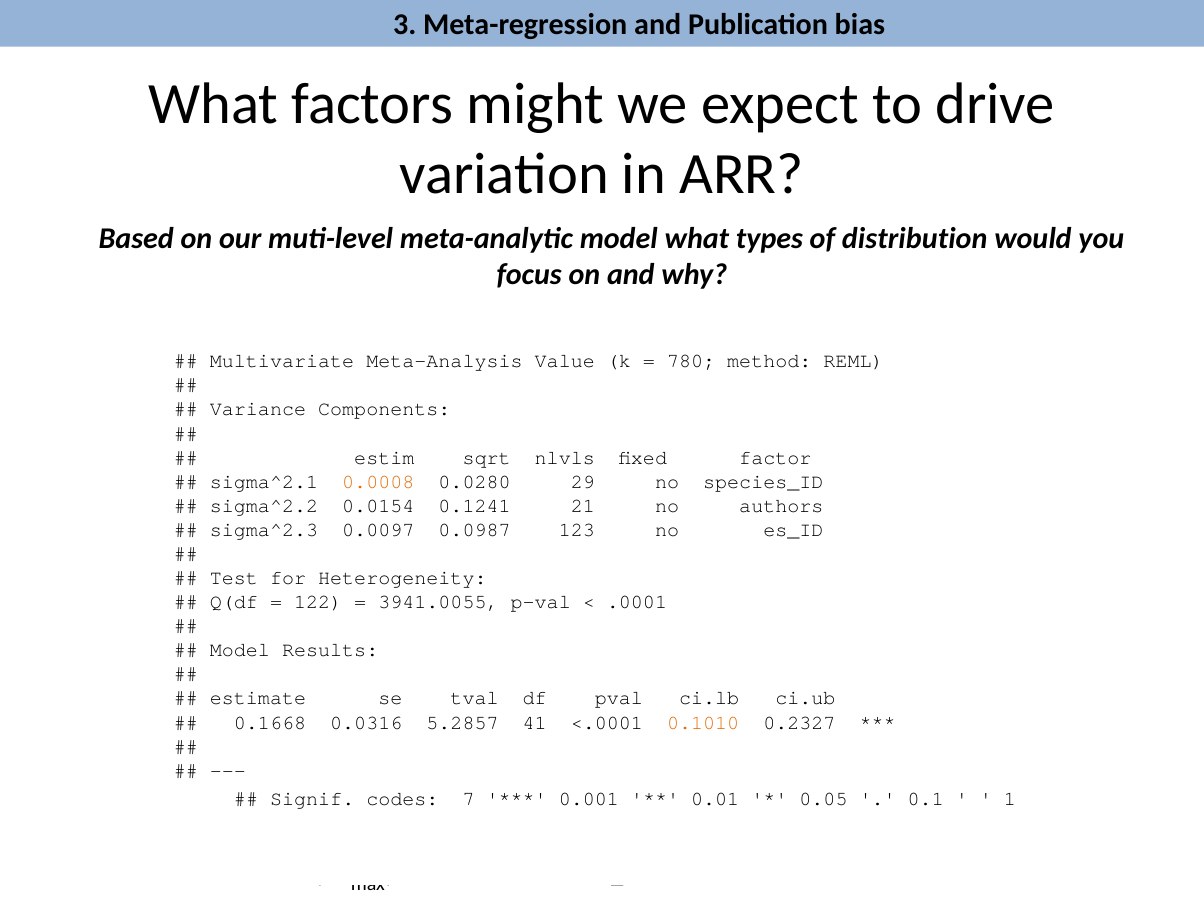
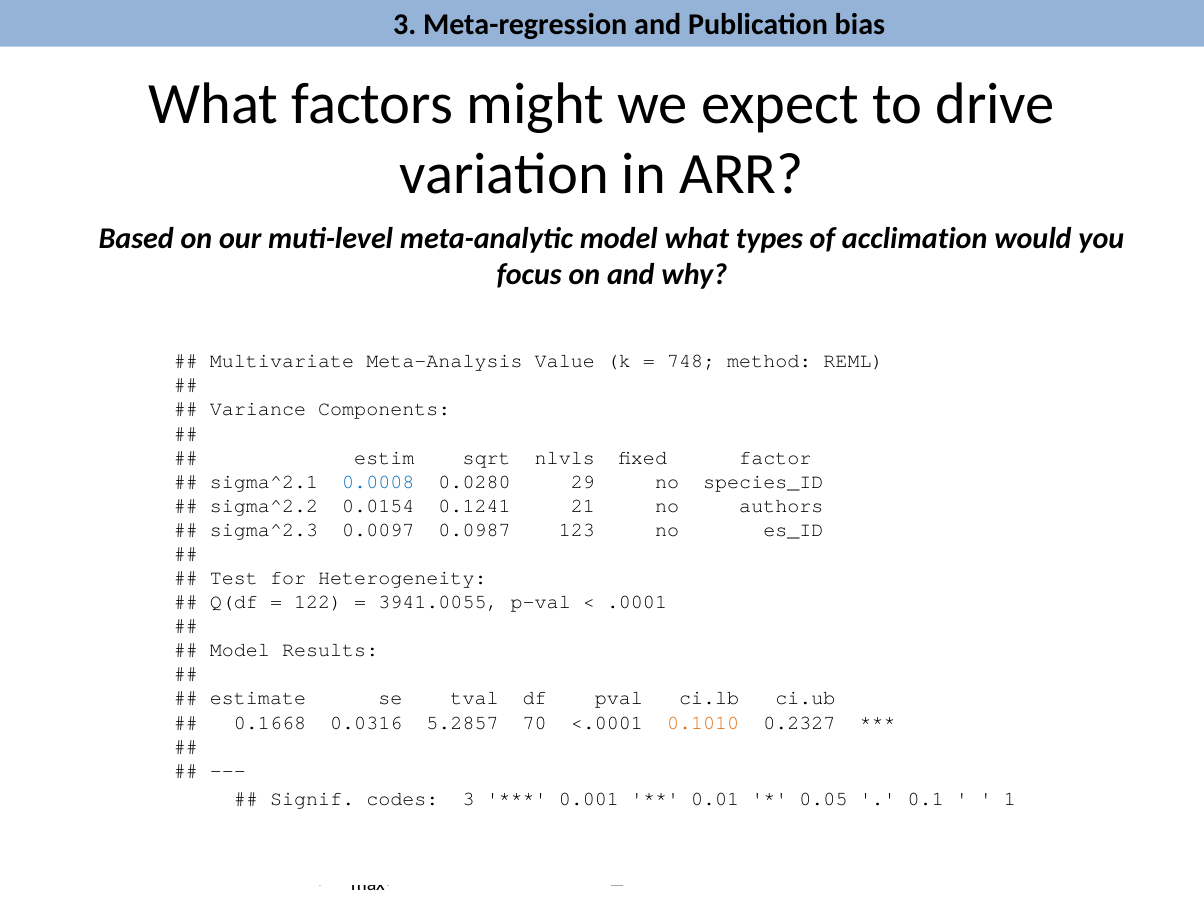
of distribution: distribution -> acclimation
780: 780 -> 748
0.0008 colour: orange -> blue
41: 41 -> 70
7 at (469, 799): 7 -> 3
